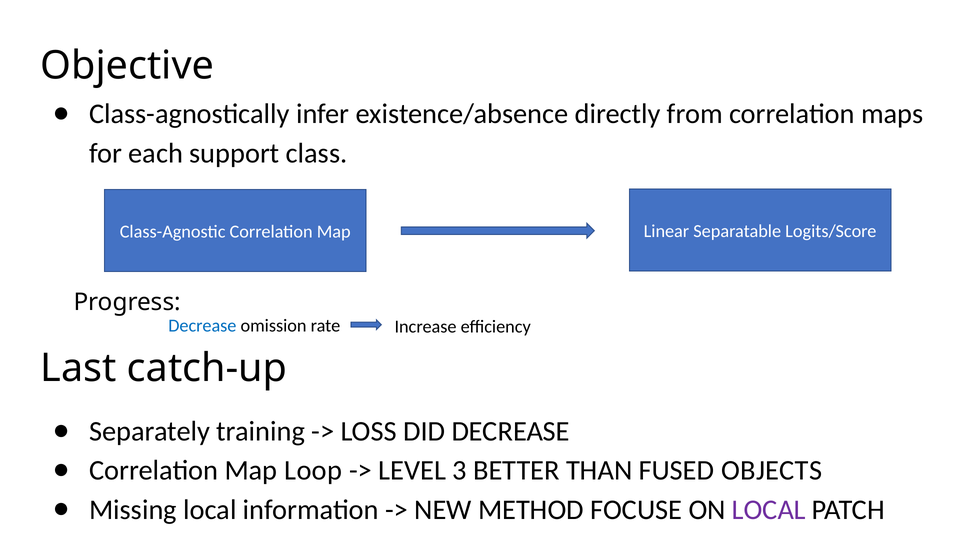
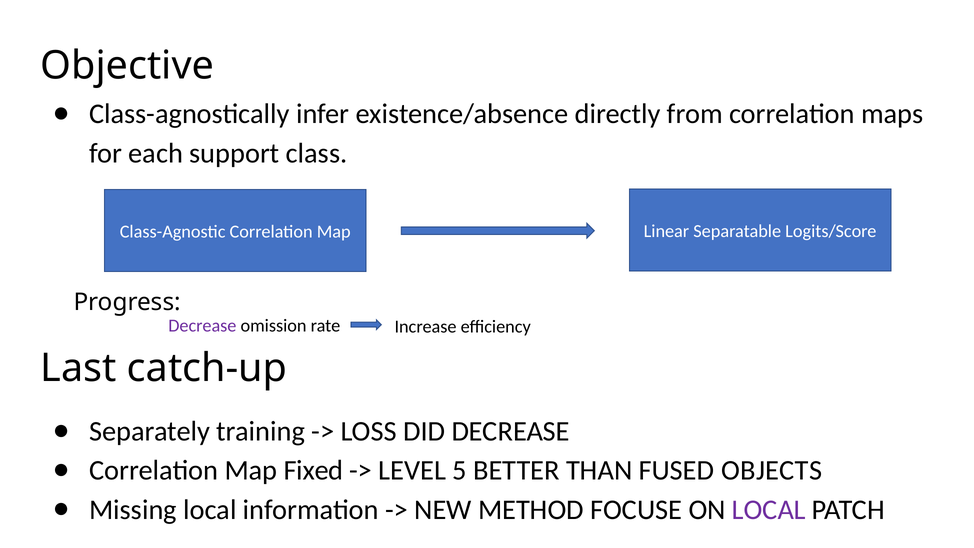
Decrease at (202, 326) colour: blue -> purple
Loop: Loop -> Fixed
3: 3 -> 5
